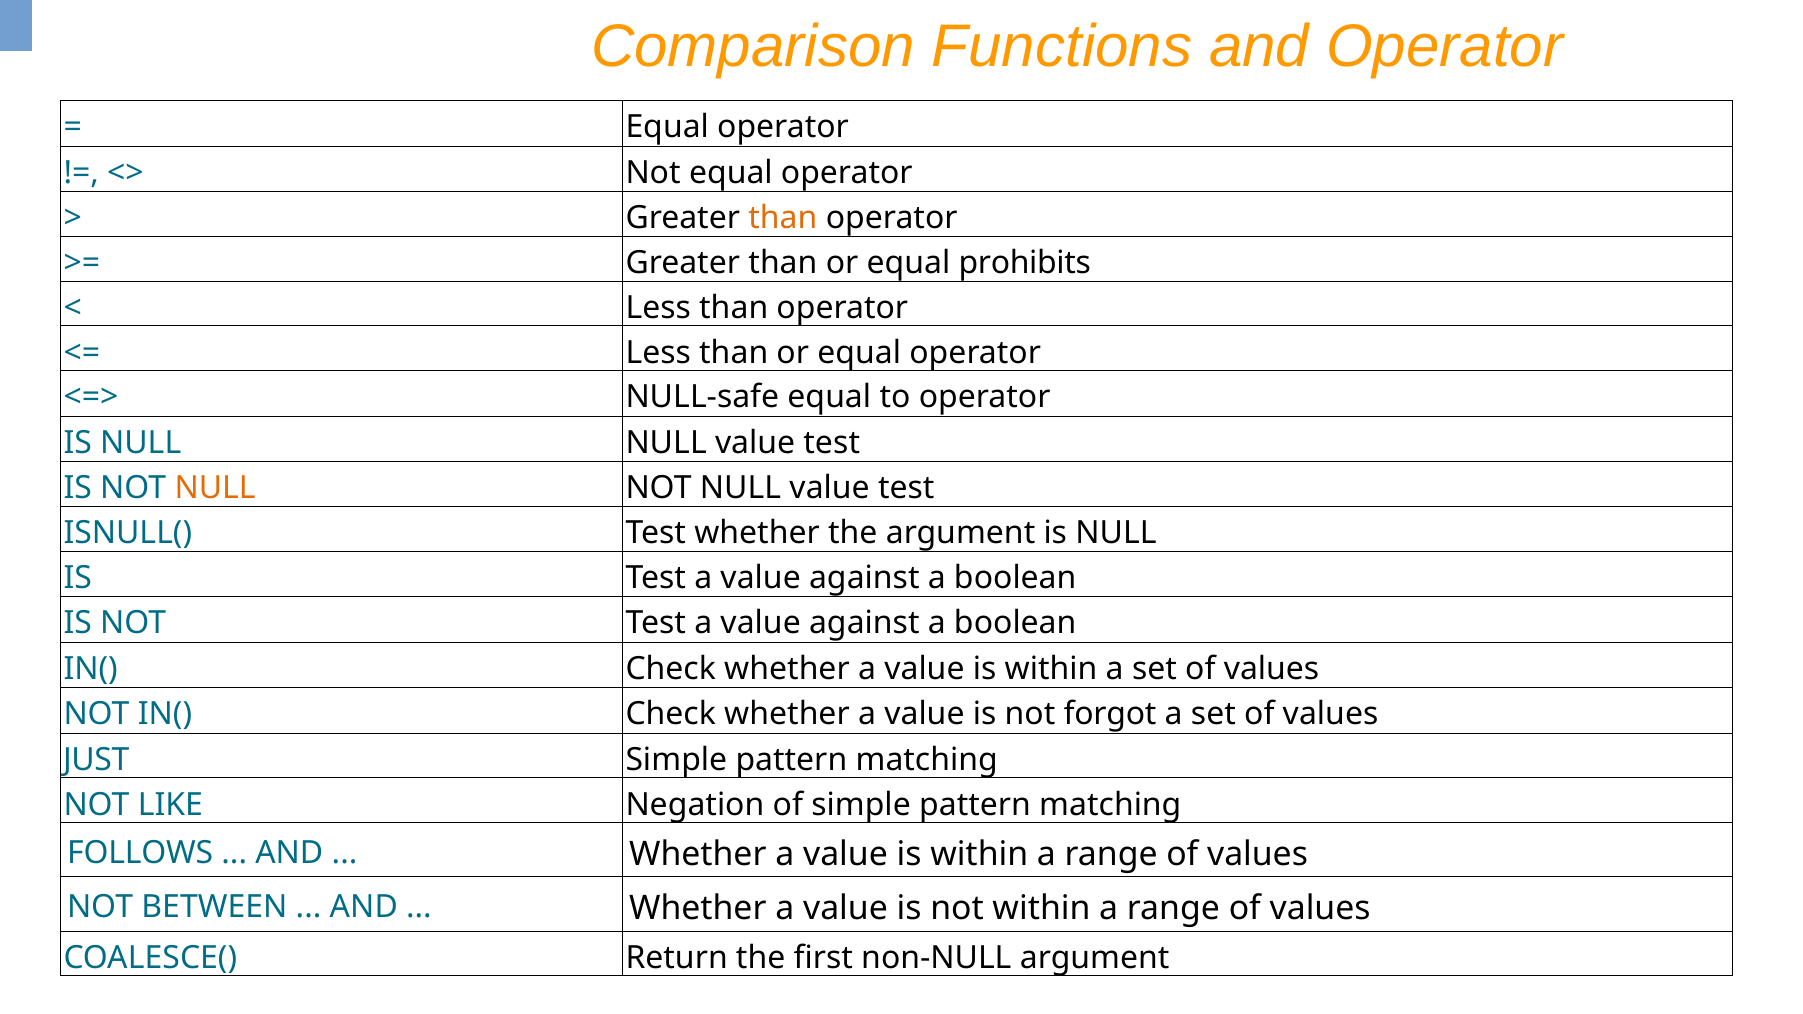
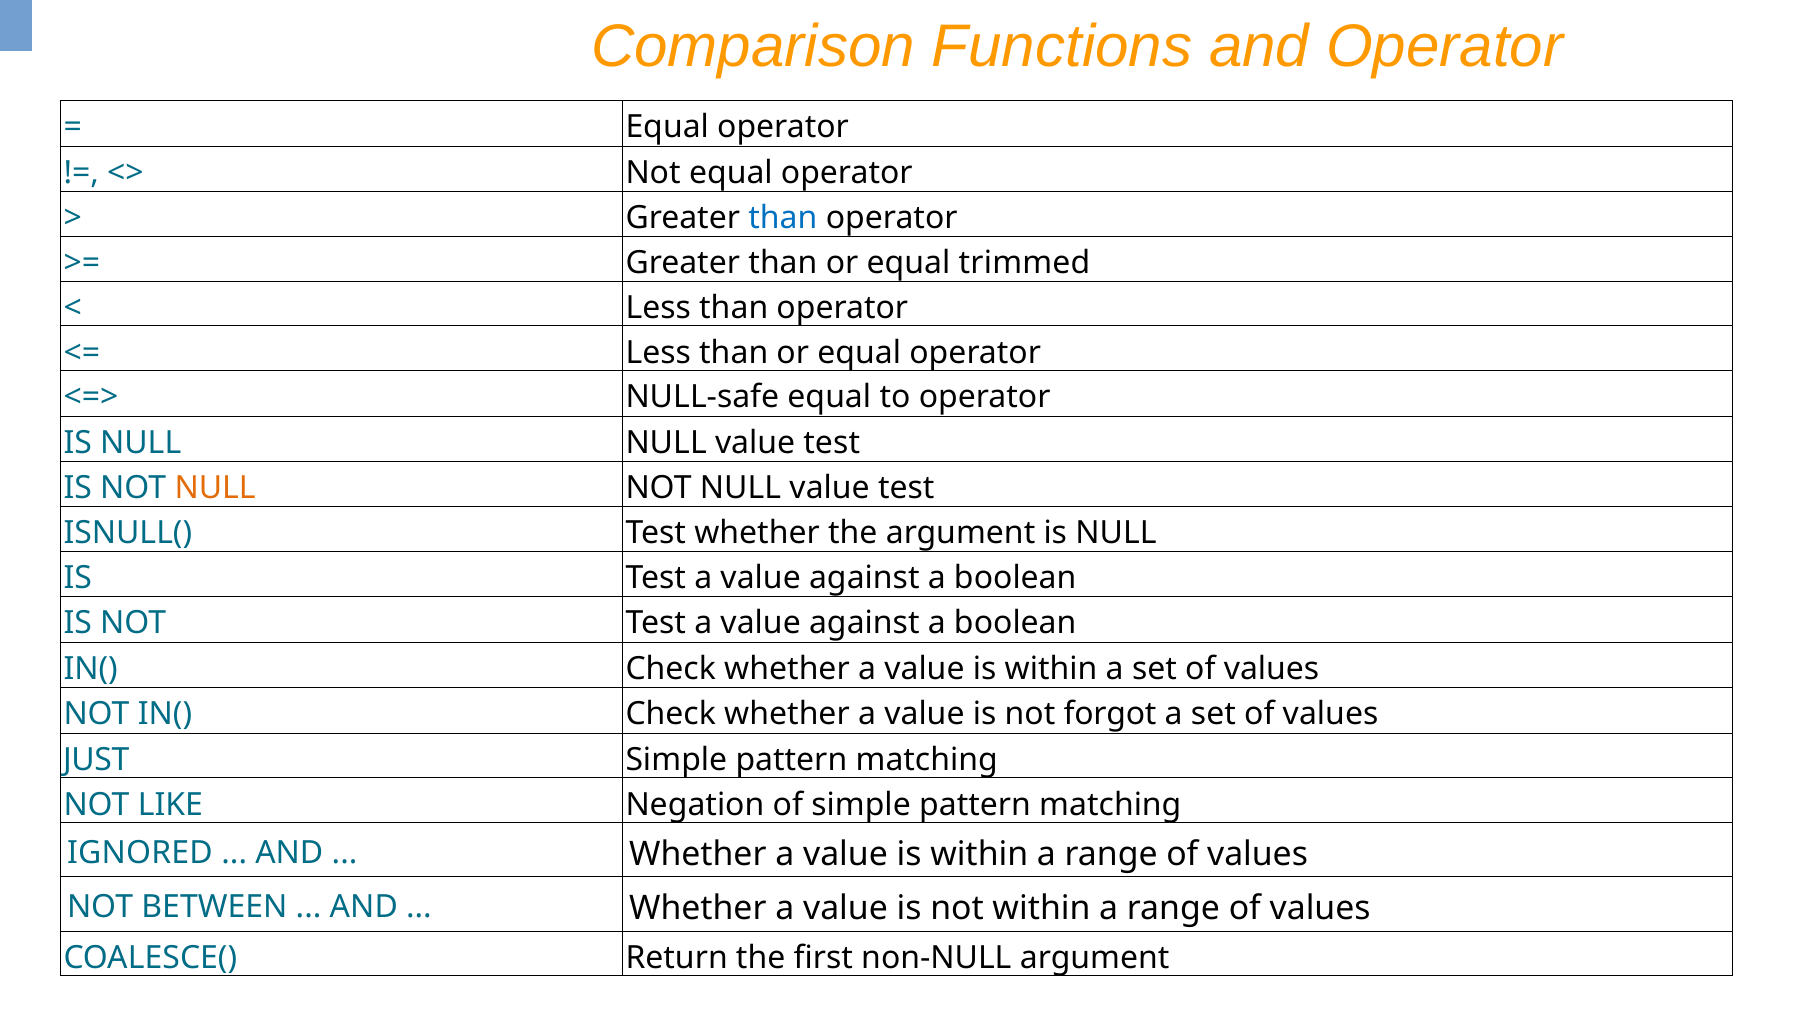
than at (783, 218) colour: orange -> blue
prohibits: prohibits -> trimmed
FOLLOWS: FOLLOWS -> IGNORED
